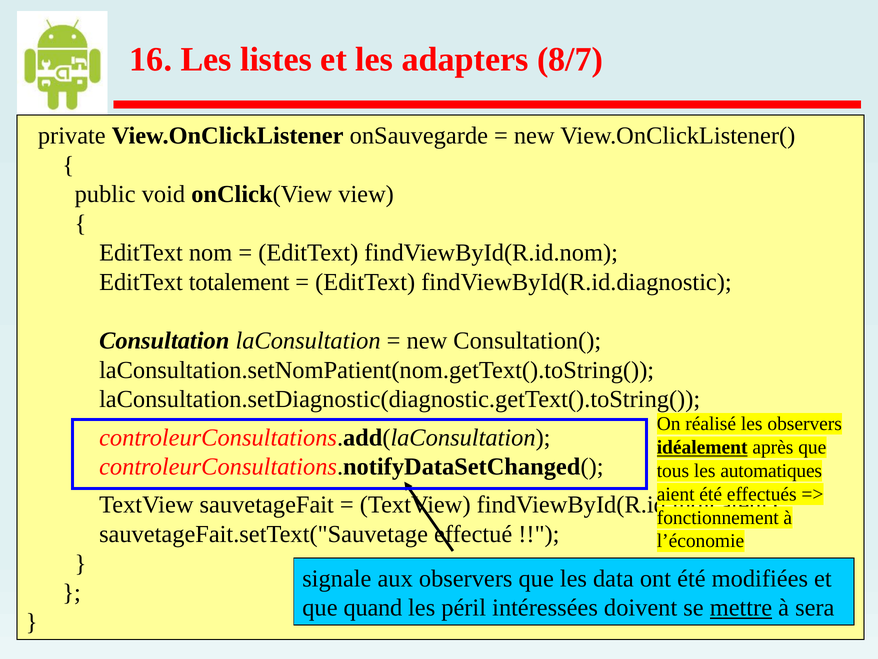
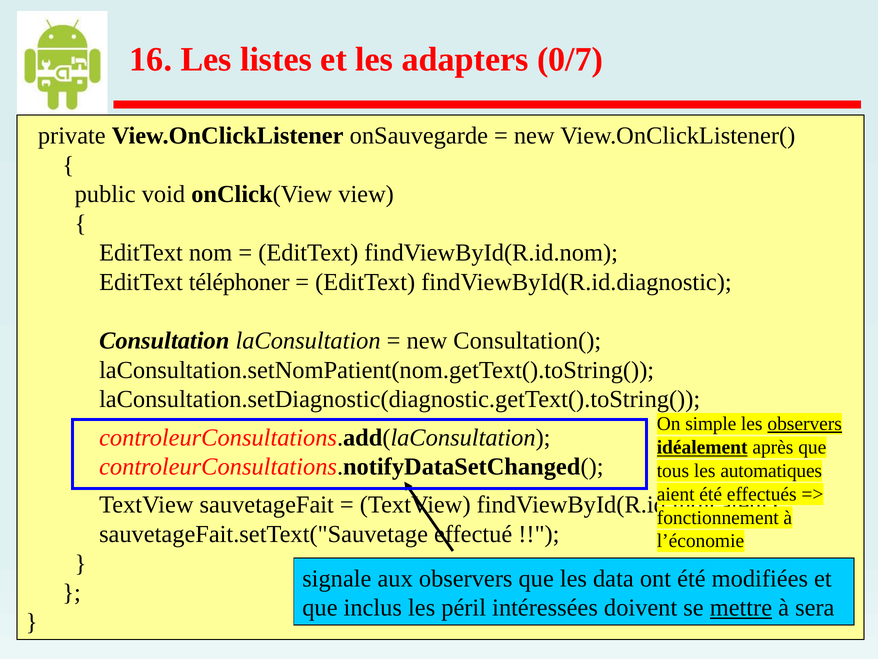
8/7: 8/7 -> 0/7
totalement: totalement -> téléphoner
réalisé: réalisé -> simple
observers at (805, 424) underline: none -> present
quand: quand -> inclus
